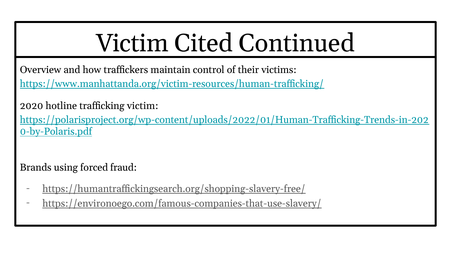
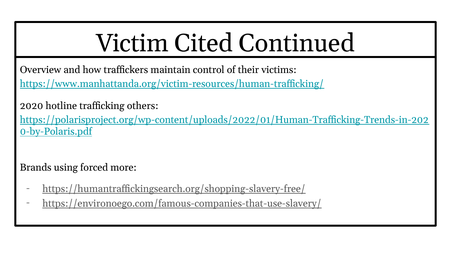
trafficking victim: victim -> others
fraud: fraud -> more
